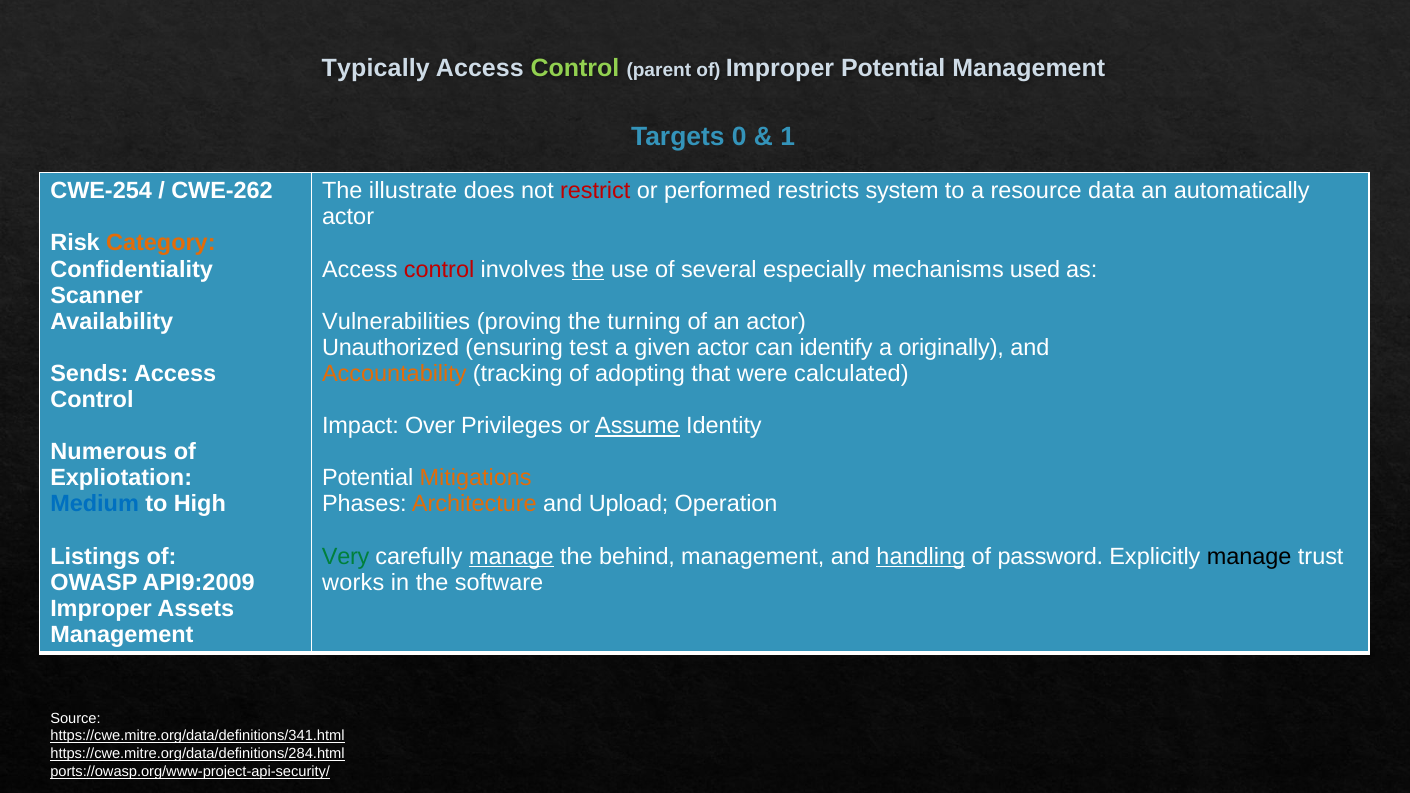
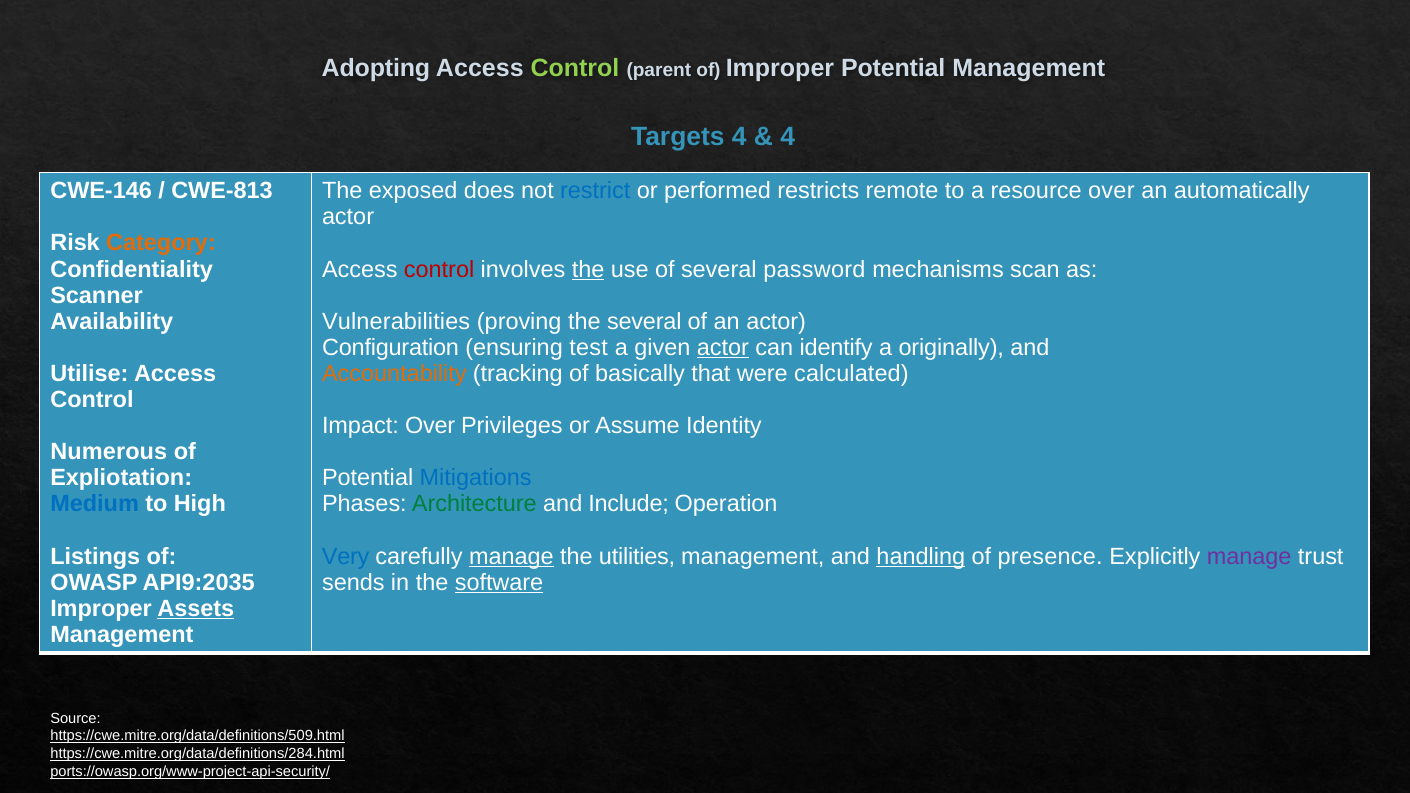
Typically: Typically -> Adopting
Targets 0: 0 -> 4
1 at (788, 137): 1 -> 4
CWE-254: CWE-254 -> CWE-146
CWE-262: CWE-262 -> CWE-813
illustrate: illustrate -> exposed
restrict colour: red -> blue
system: system -> remote
resource data: data -> over
especially: especially -> password
used: used -> scan
the turning: turning -> several
Unauthorized: Unauthorized -> Configuration
actor at (723, 348) underline: none -> present
Sends: Sends -> Utilise
adopting: adopting -> basically
Assume underline: present -> none
Mitigations colour: orange -> blue
Architecture colour: orange -> green
Upload: Upload -> Include
Very colour: green -> blue
behind: behind -> utilities
password: password -> presence
manage at (1249, 556) colour: black -> purple
API9:2009: API9:2009 -> API9:2035
works: works -> sends
software underline: none -> present
Assets underline: none -> present
https://cwe.mitre.org/data/definitions/341.html: https://cwe.mitre.org/data/definitions/341.html -> https://cwe.mitre.org/data/definitions/509.html
